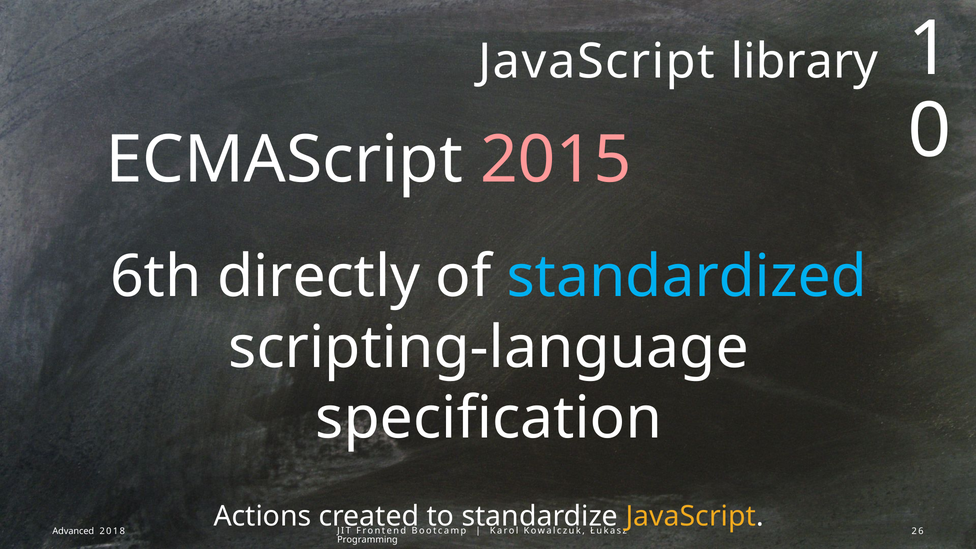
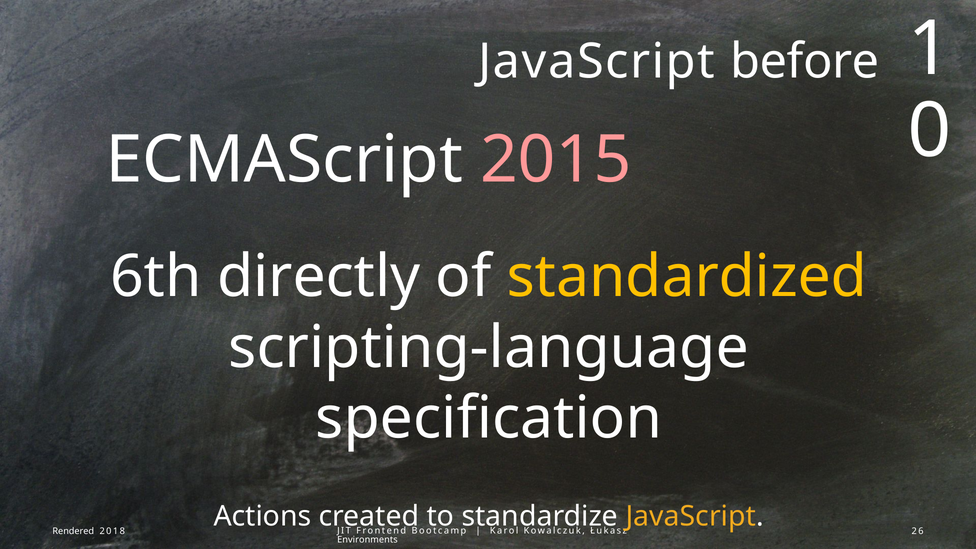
library: library -> before
standardized colour: light blue -> yellow
Advanced: Advanced -> Rendered
Programming: Programming -> Environments
